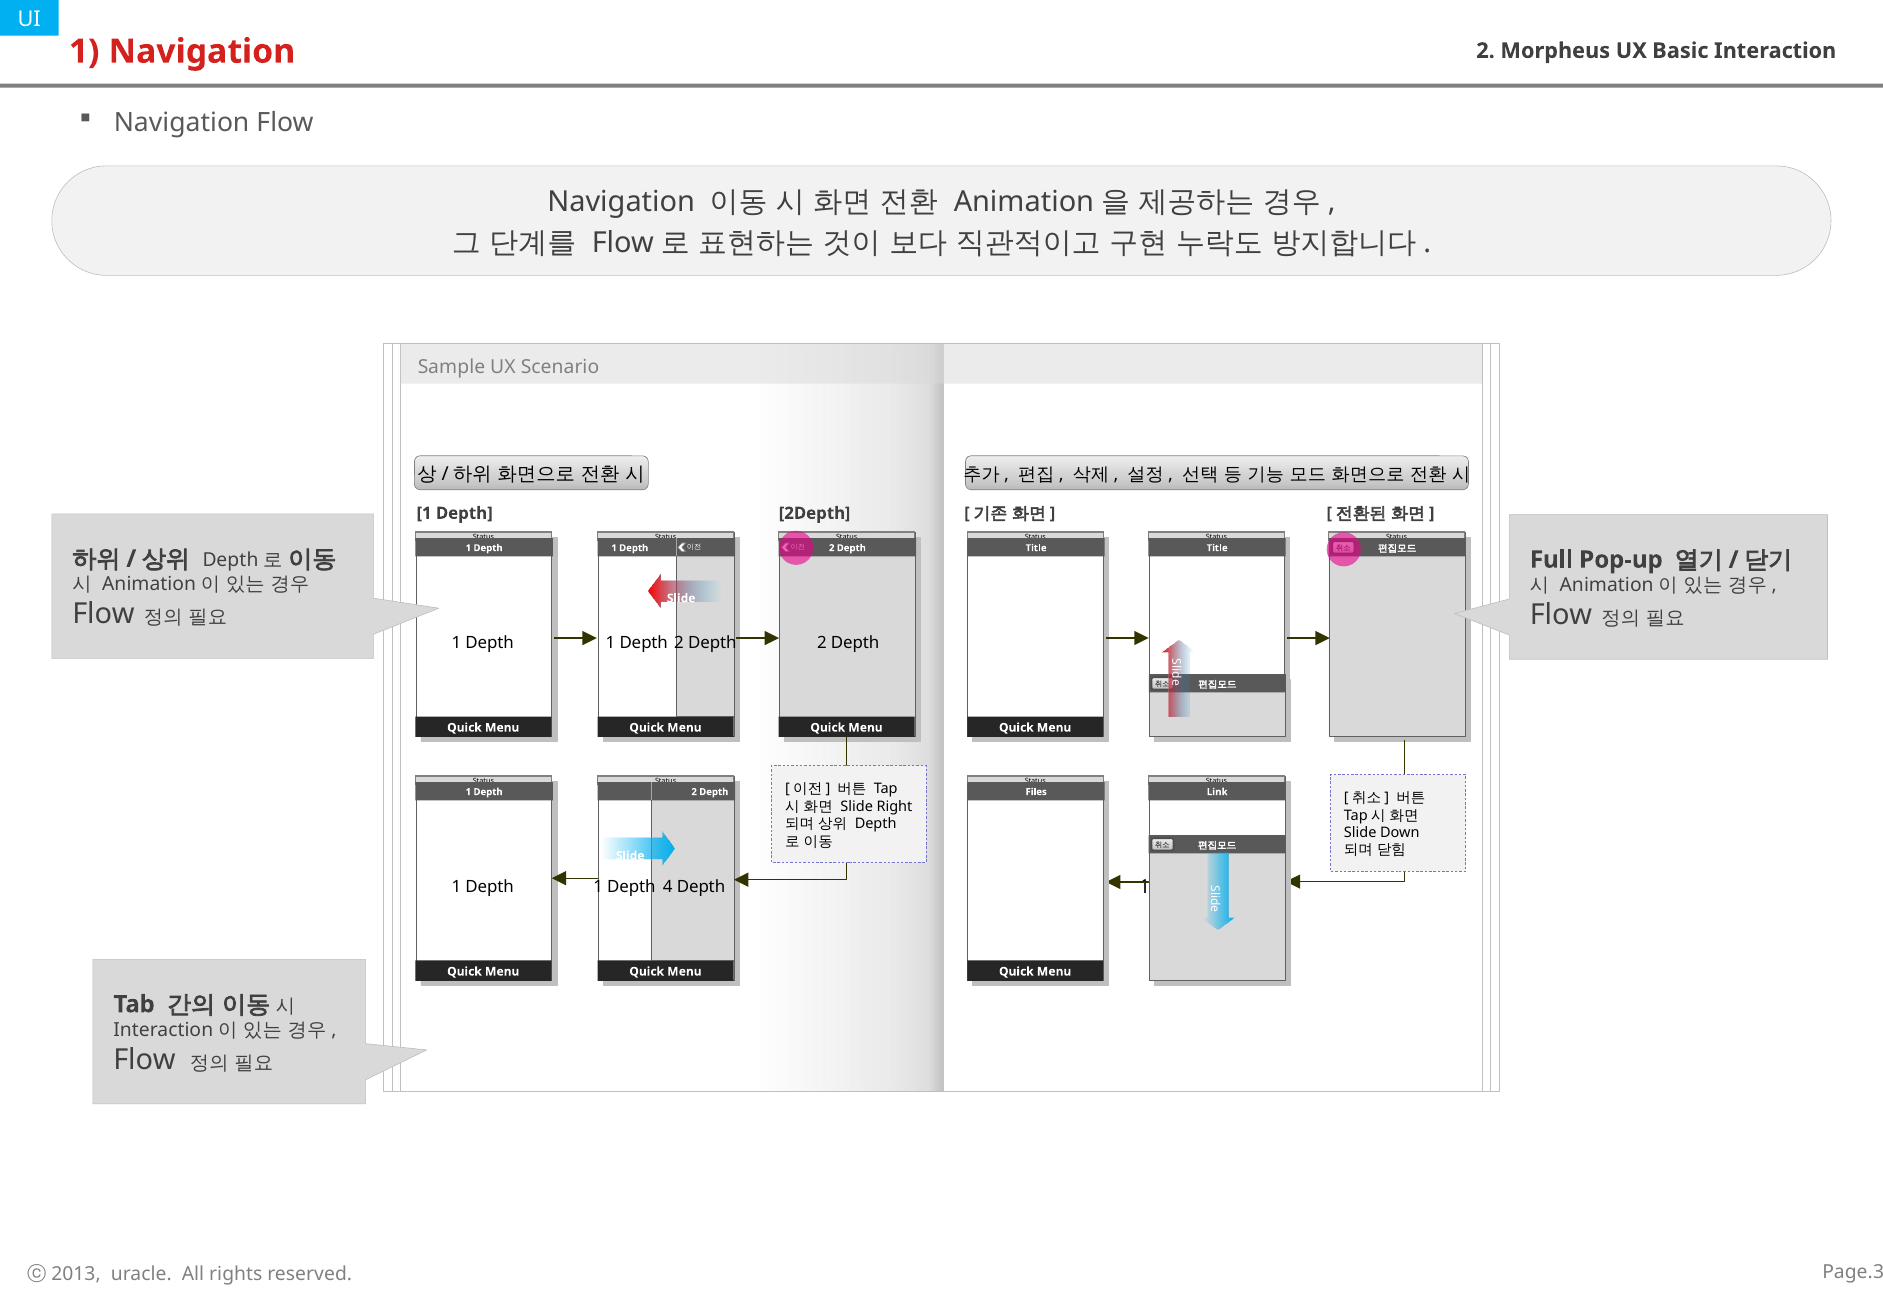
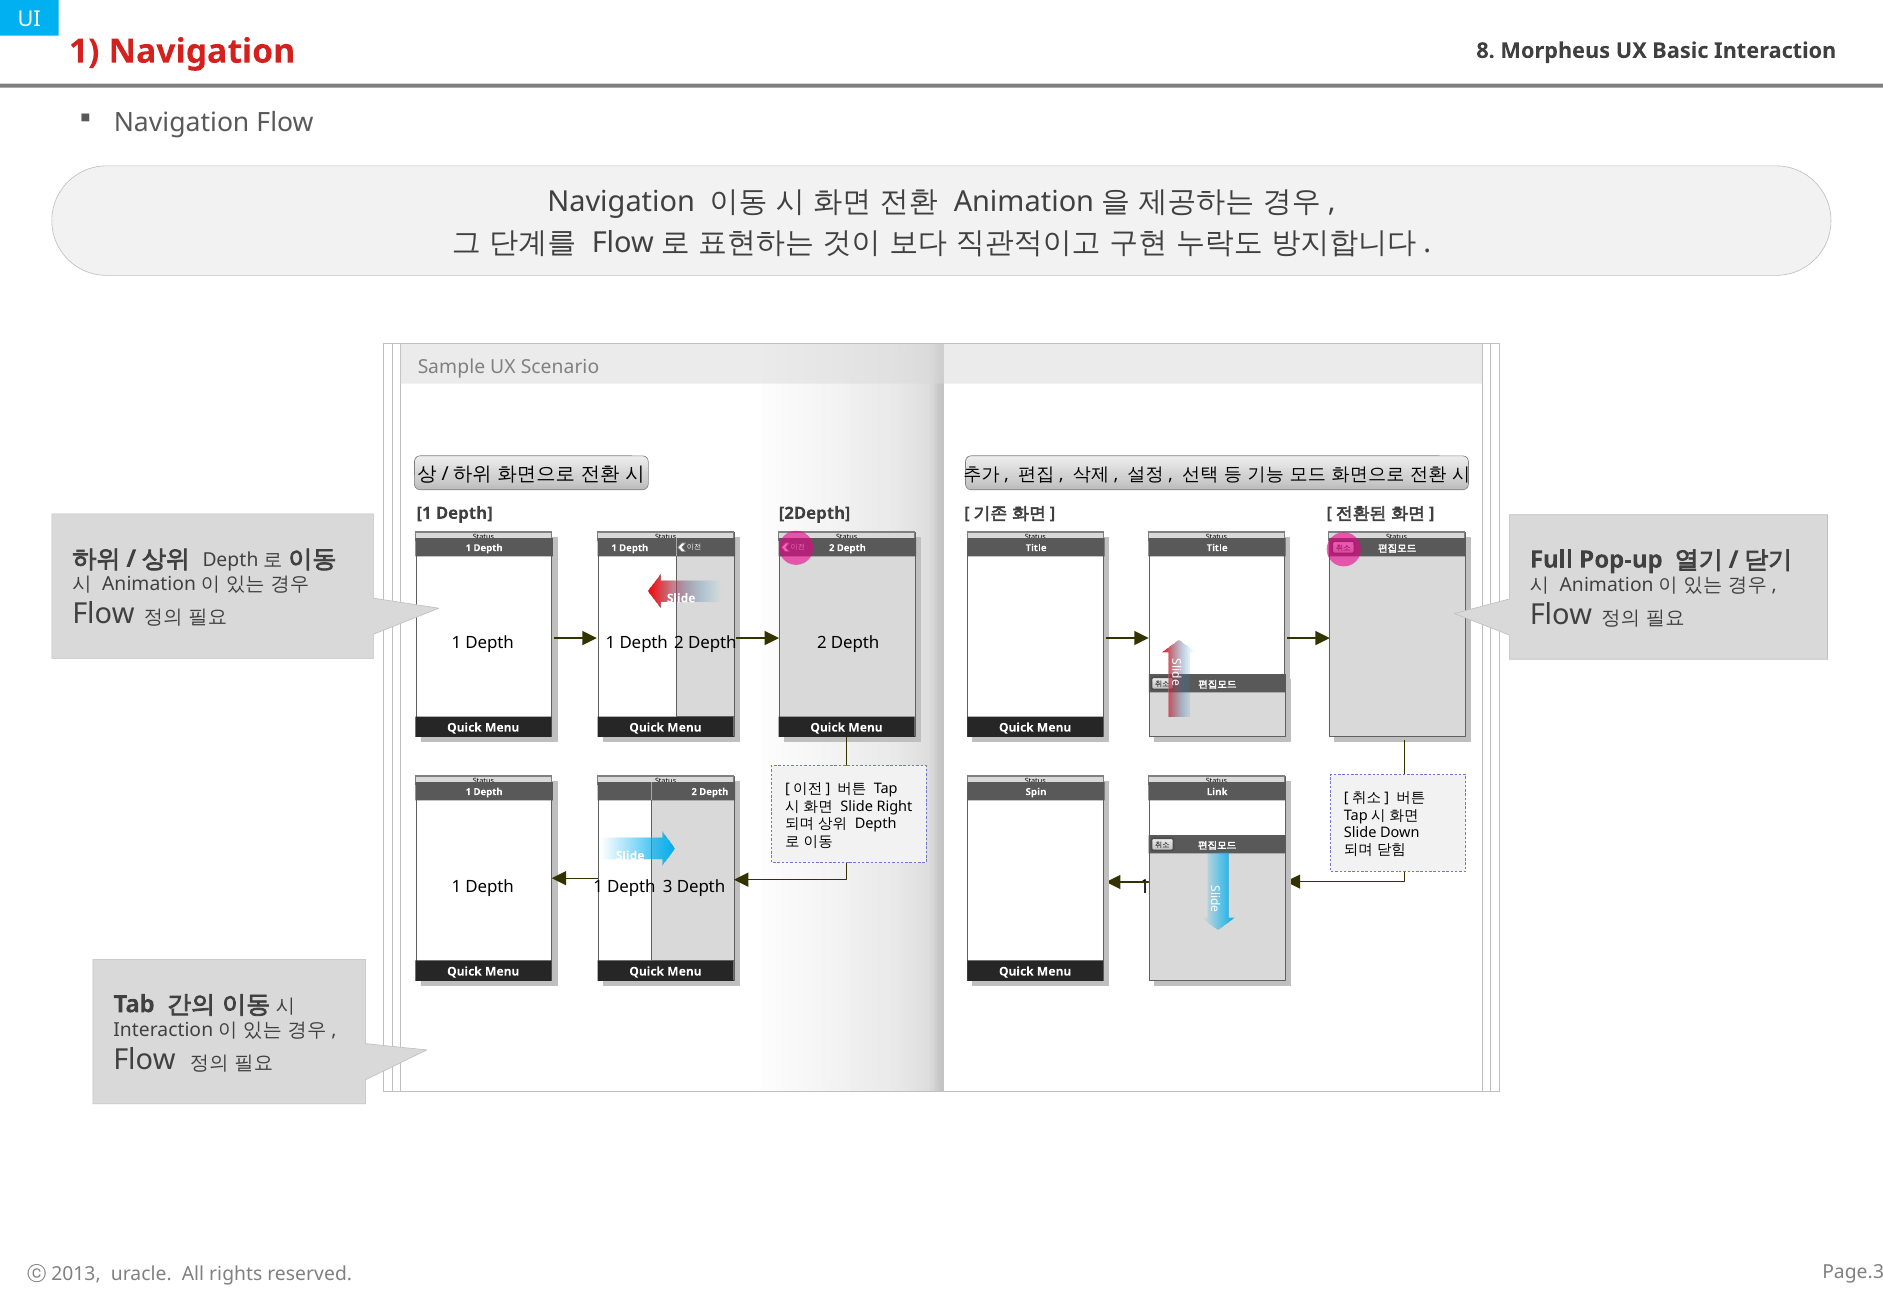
Navigation 2: 2 -> 8
Files: Files -> Spin
4: 4 -> 3
